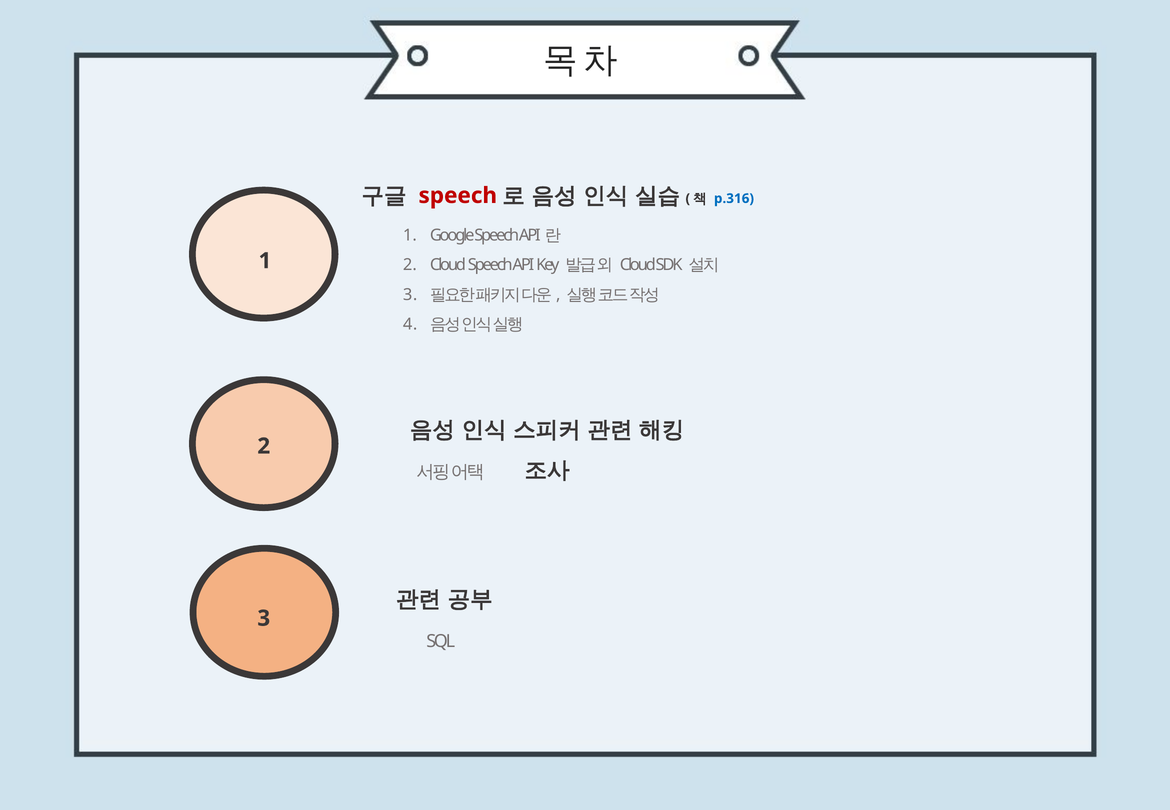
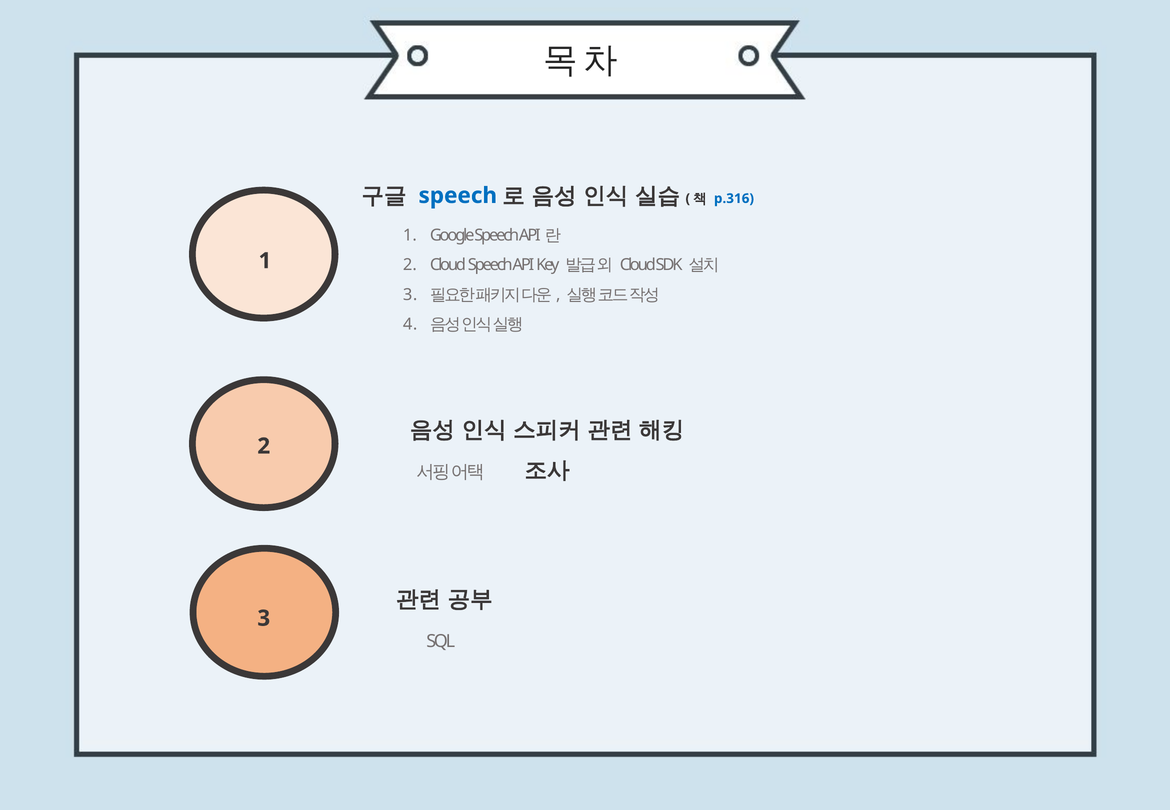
speech at (458, 196) colour: red -> blue
